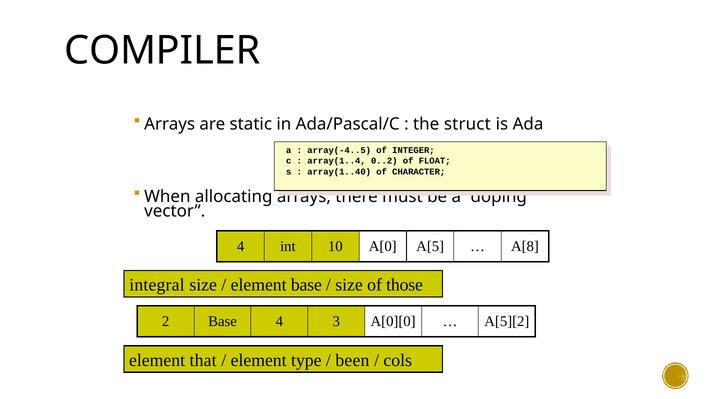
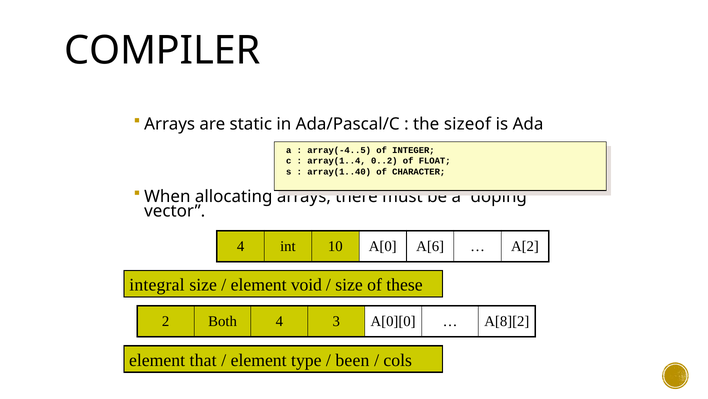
struct: struct -> sizeof
A[5: A[5 -> A[6
A[8: A[8 -> A[2
element base: base -> void
those: those -> these
2 Base: Base -> Both
A[5][2: A[5][2 -> A[8][2
